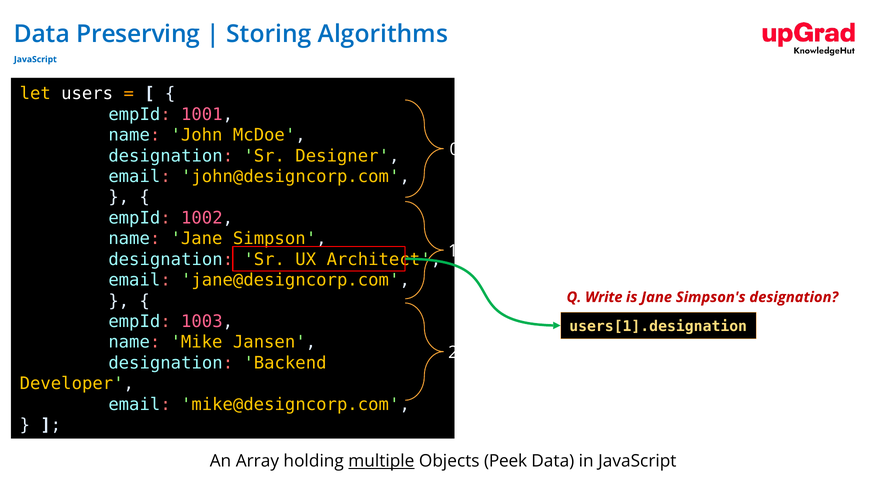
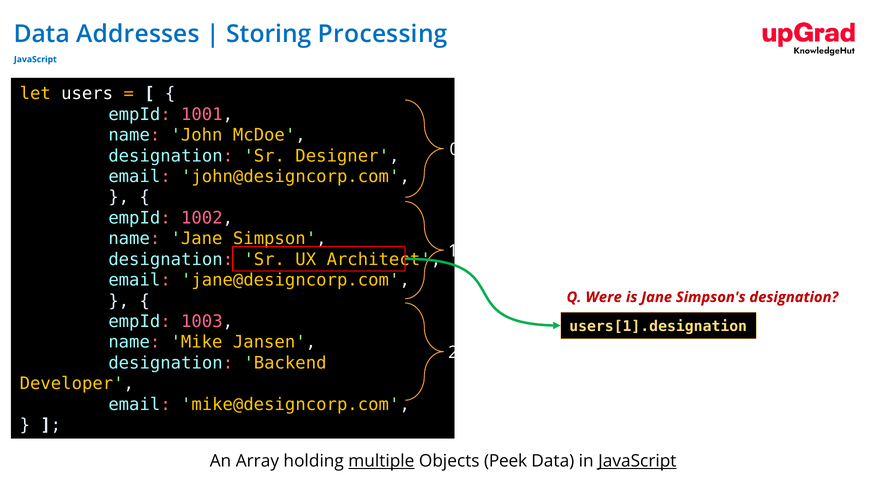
Preserving: Preserving -> Addresses
Algorithms: Algorithms -> Processing
Write: Write -> Were
JavaScript at (637, 461) underline: none -> present
